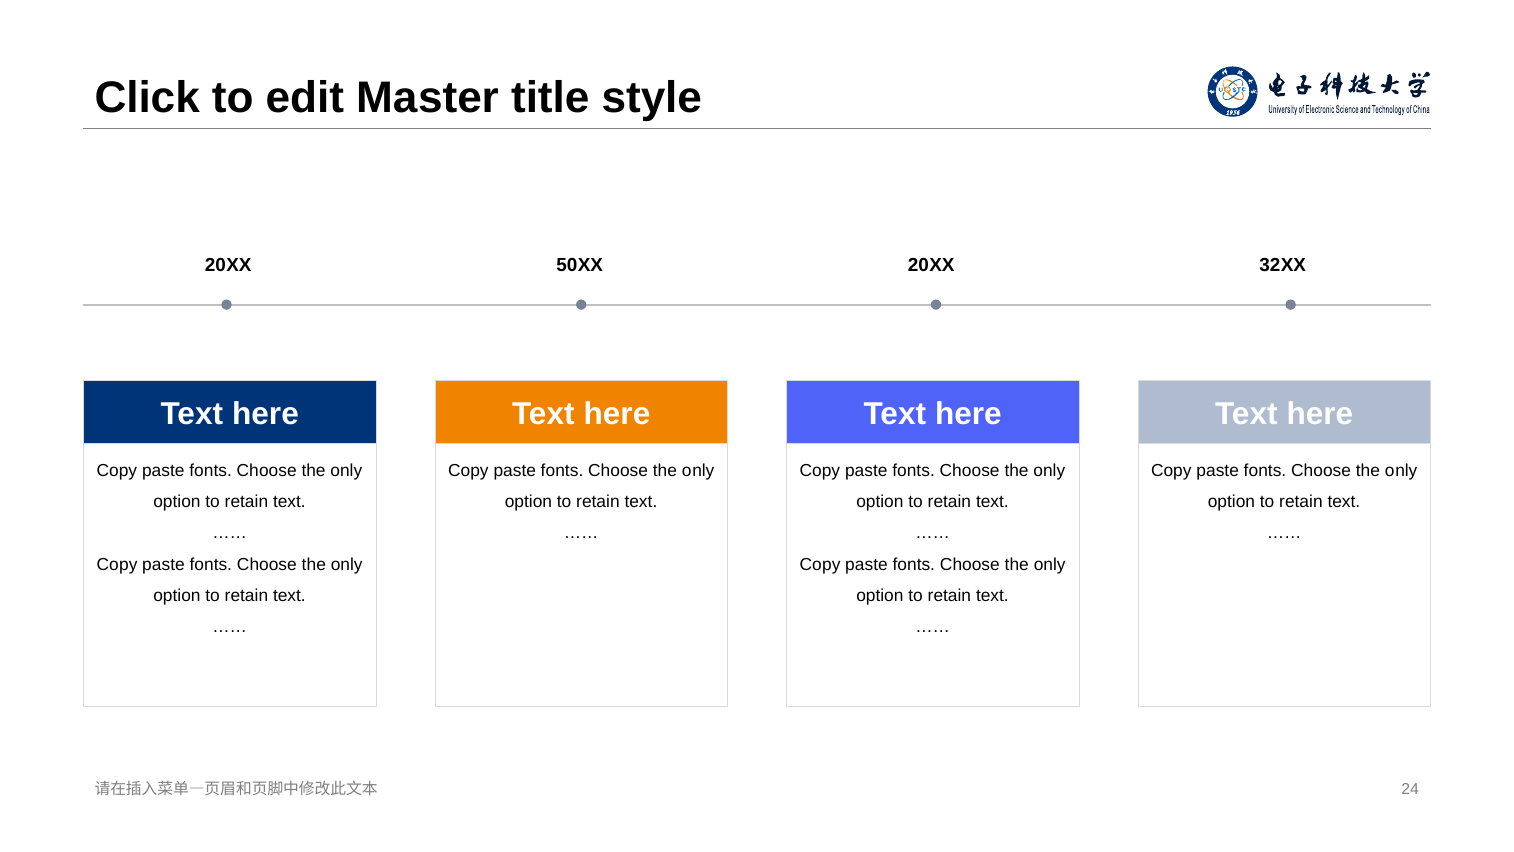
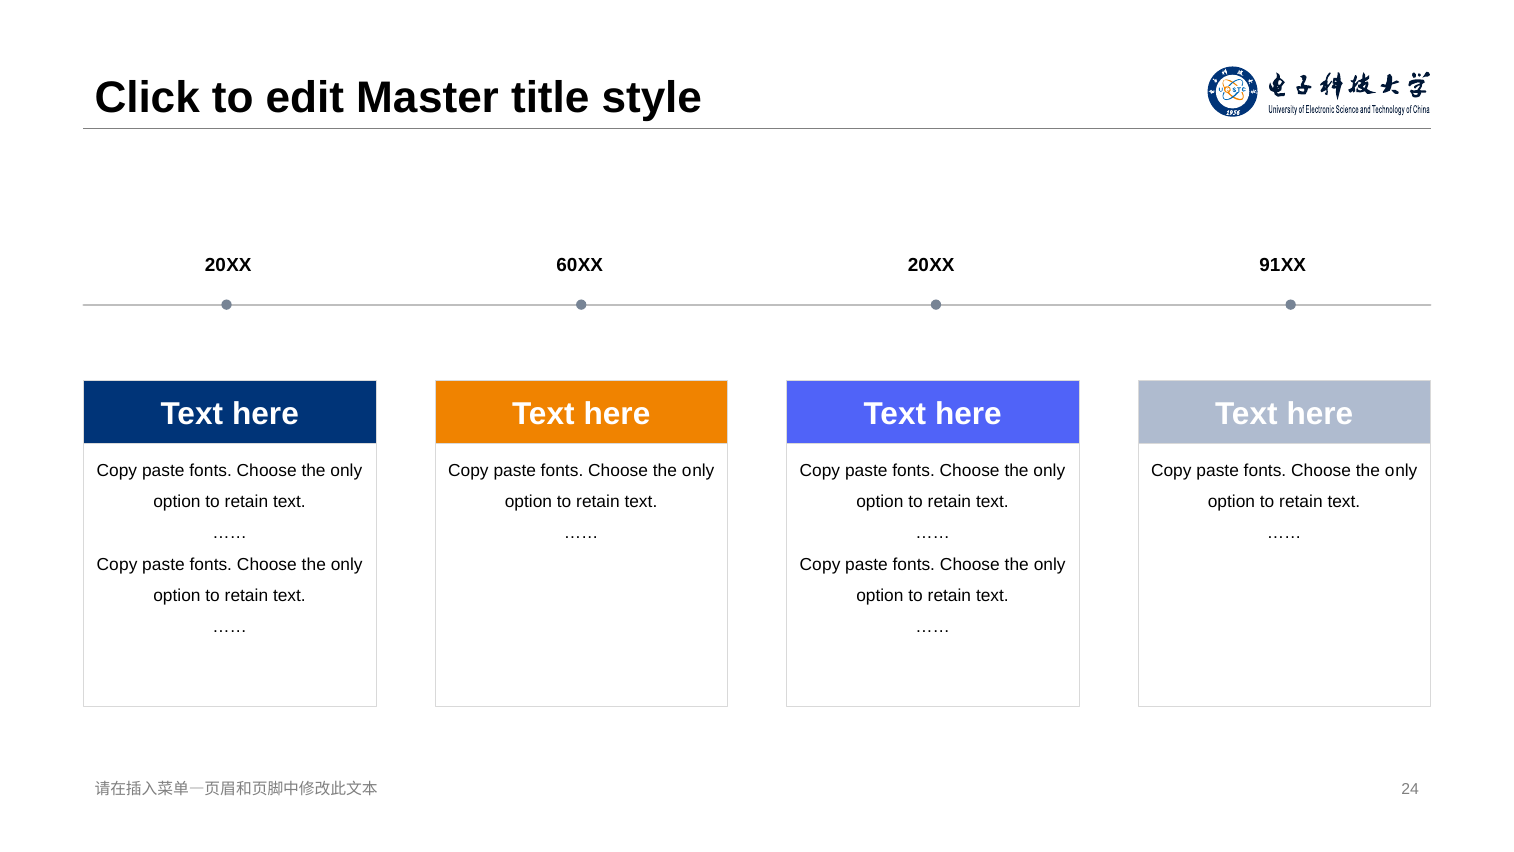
50: 50 -> 60
32: 32 -> 91
